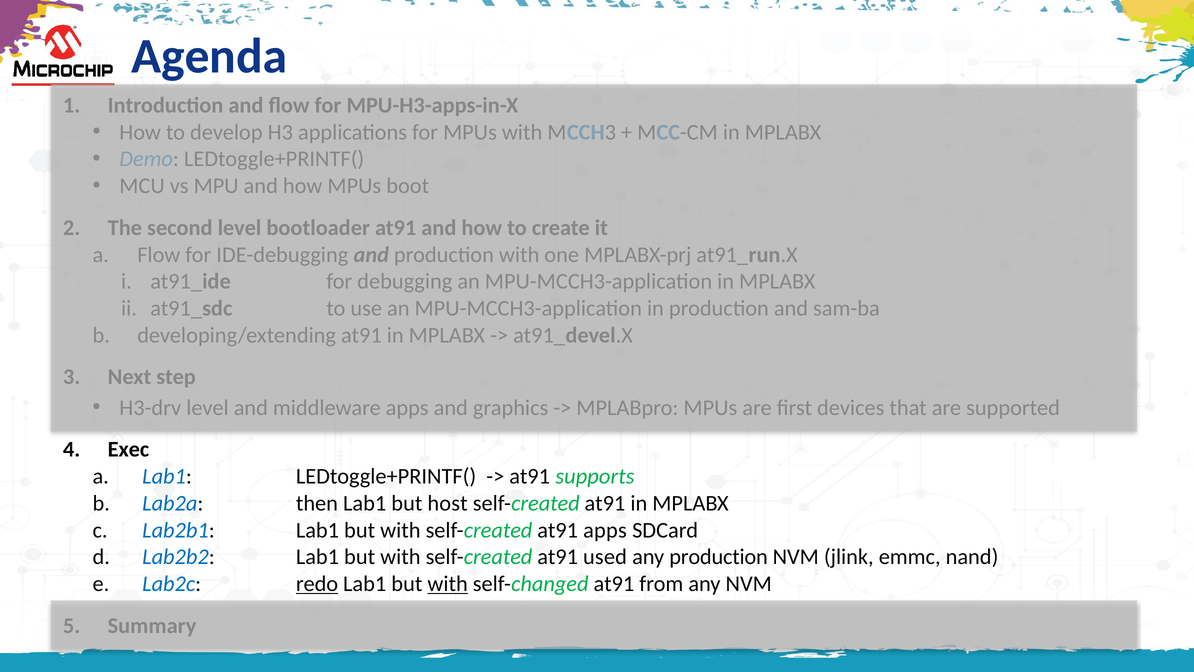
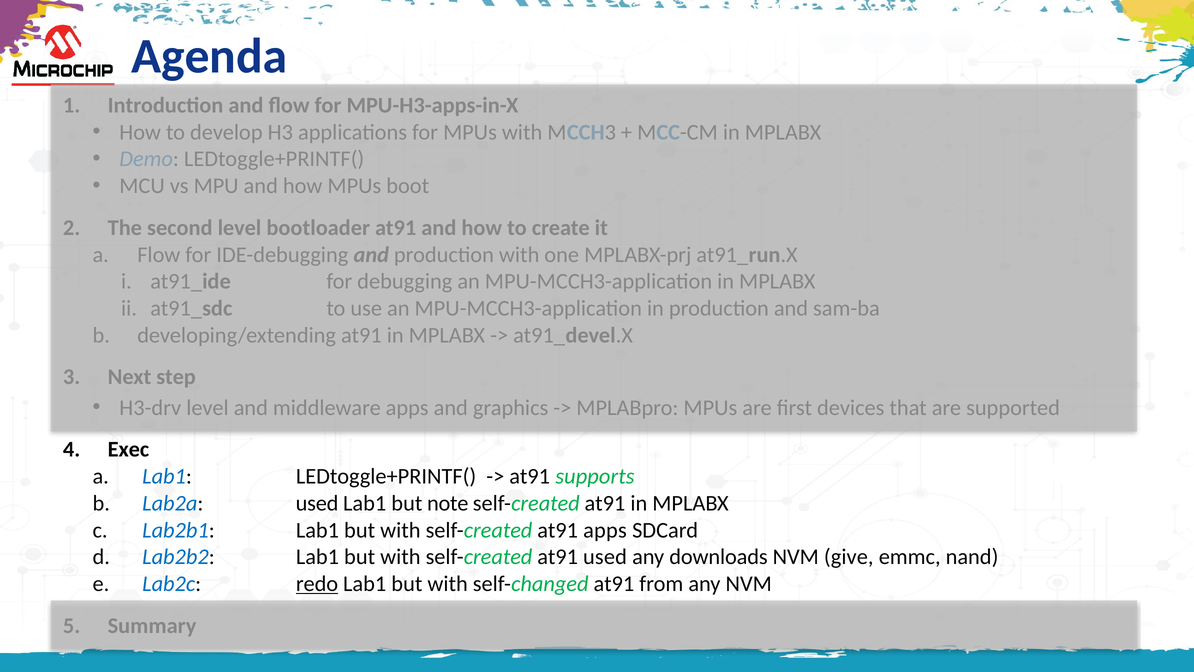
Lab2a then: then -> used
host: host -> note
any production: production -> downloads
jlink: jlink -> give
with at (448, 584) underline: present -> none
